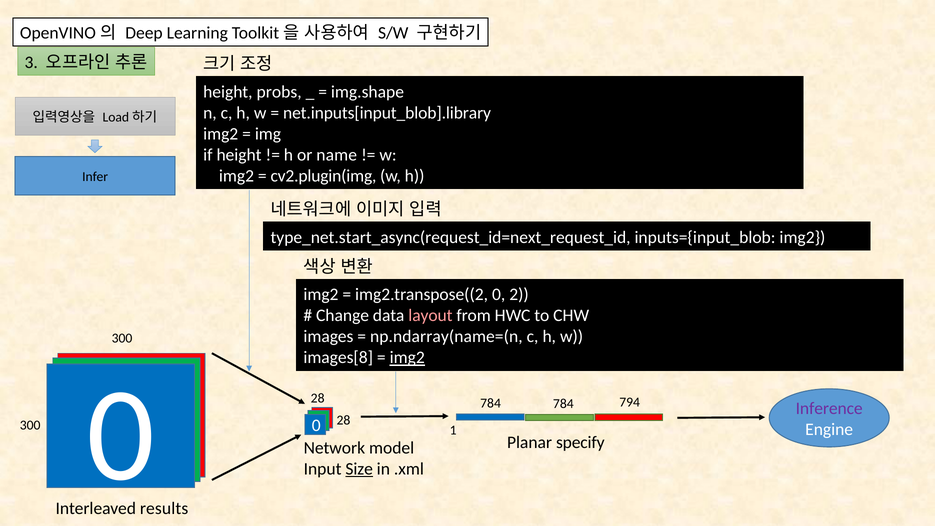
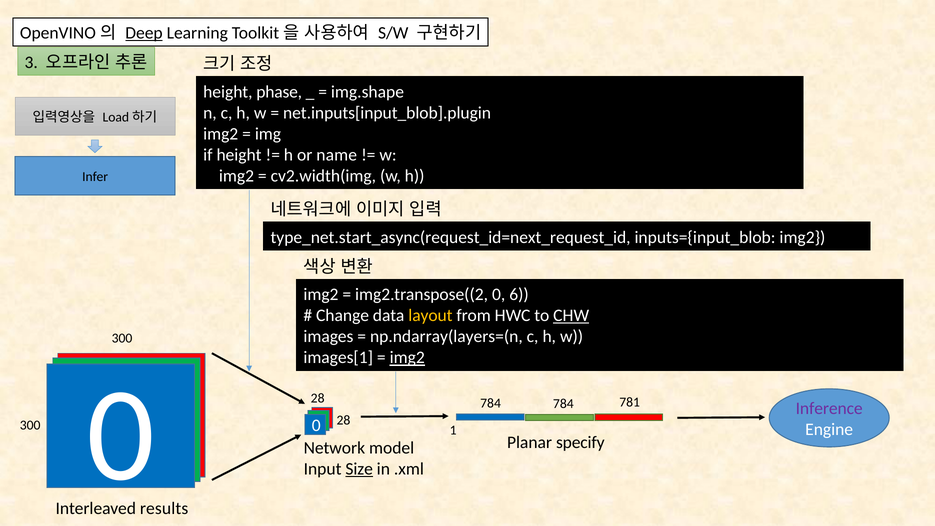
Deep underline: none -> present
probs: probs -> phase
net.inputs[input_blob].library: net.inputs[input_blob].library -> net.inputs[input_blob].plugin
cv2.plugin(img: cv2.plugin(img -> cv2.width(img
2: 2 -> 6
layout colour: pink -> yellow
CHW underline: none -> present
np.ndarray(name=(n: np.ndarray(name=(n -> np.ndarray(layers=(n
images[8: images[8 -> images[1
794: 794 -> 781
